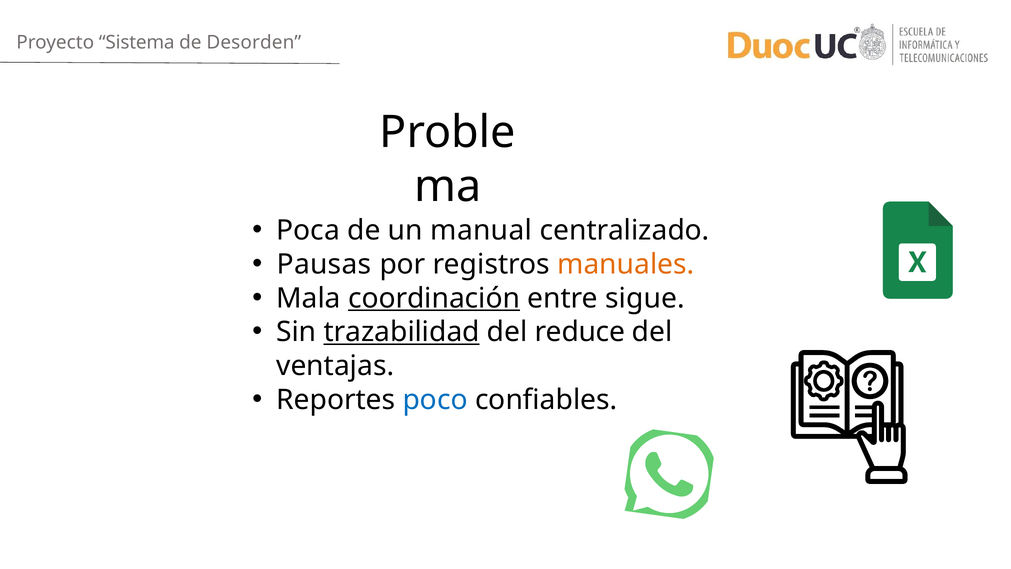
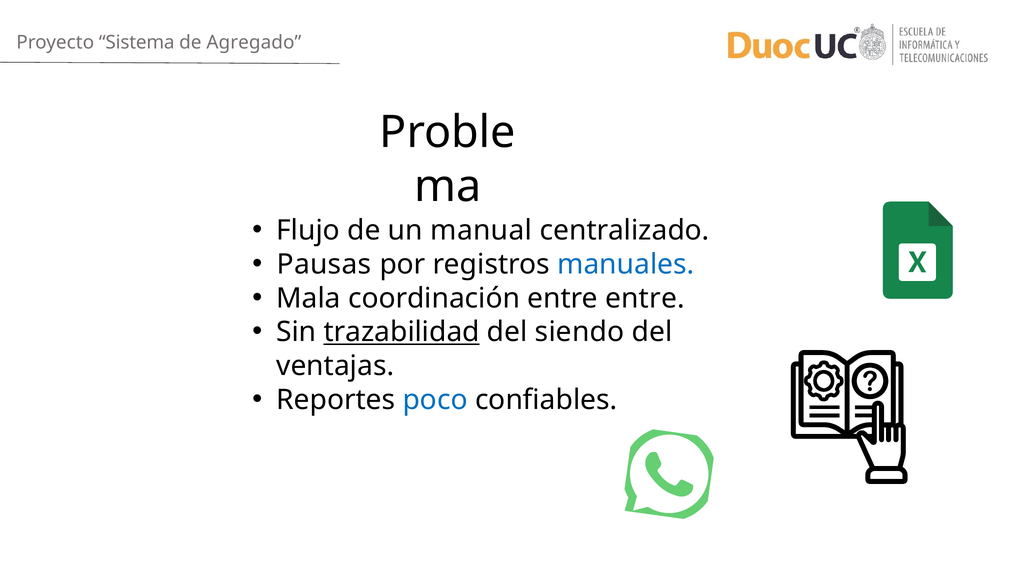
Desorden: Desorden -> Agregado
Poca: Poca -> Flujo
manuales colour: orange -> blue
coordinación underline: present -> none
entre sigue: sigue -> entre
reduce: reduce -> siendo
